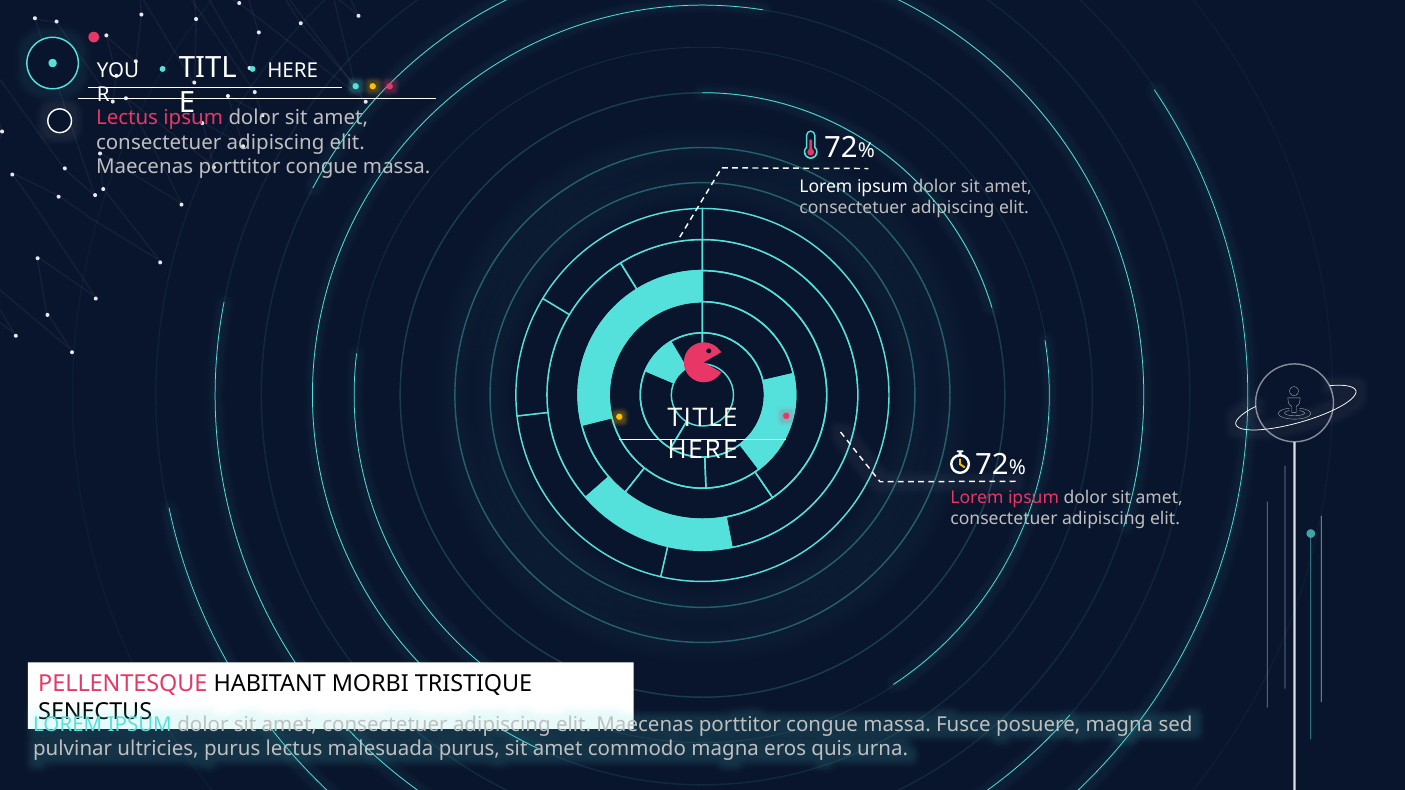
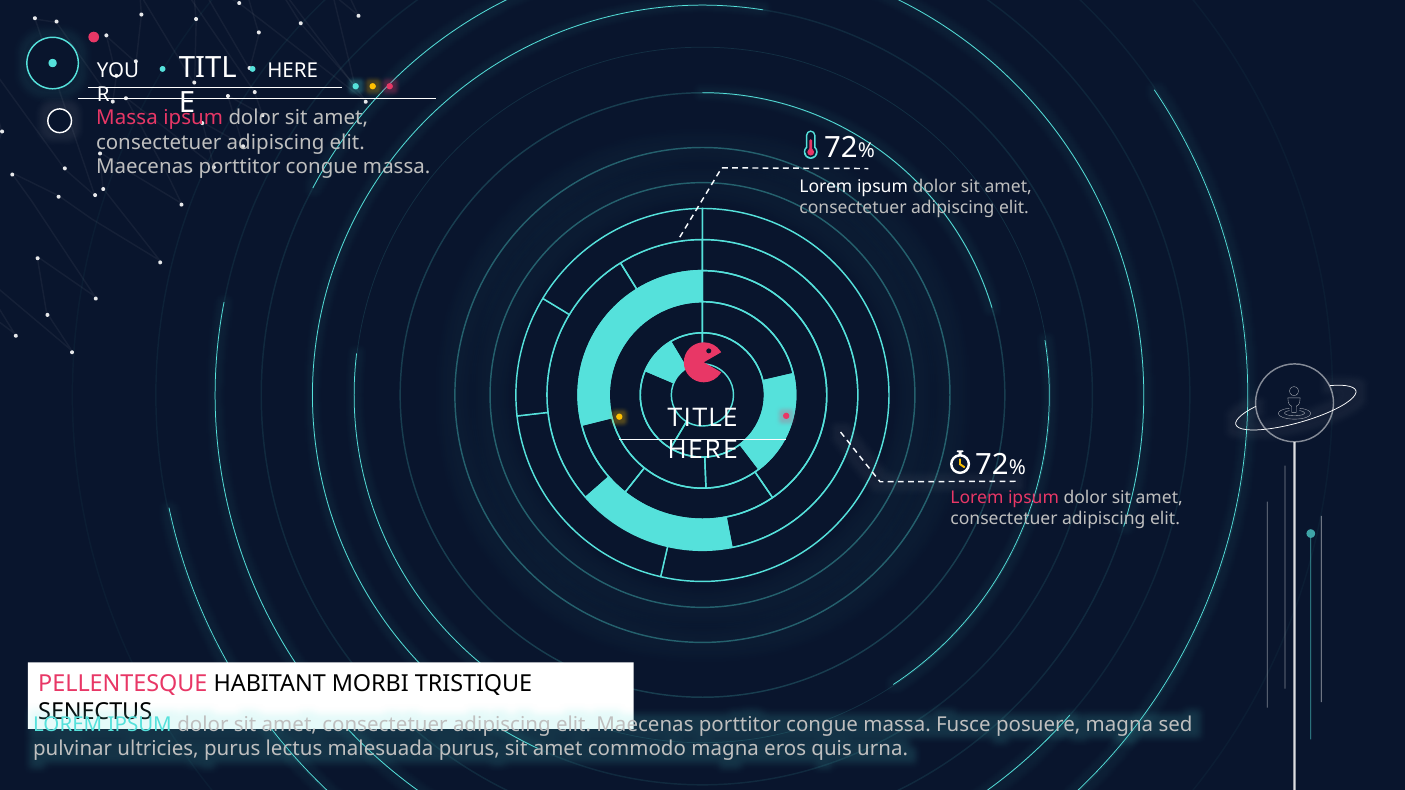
Lectus at (127, 118): Lectus -> Massa
